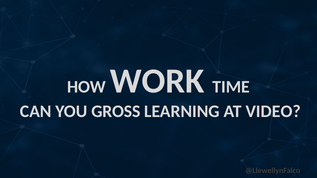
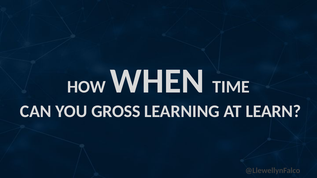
WORK: WORK -> WHEN
VIDEO: VIDEO -> LEARN
